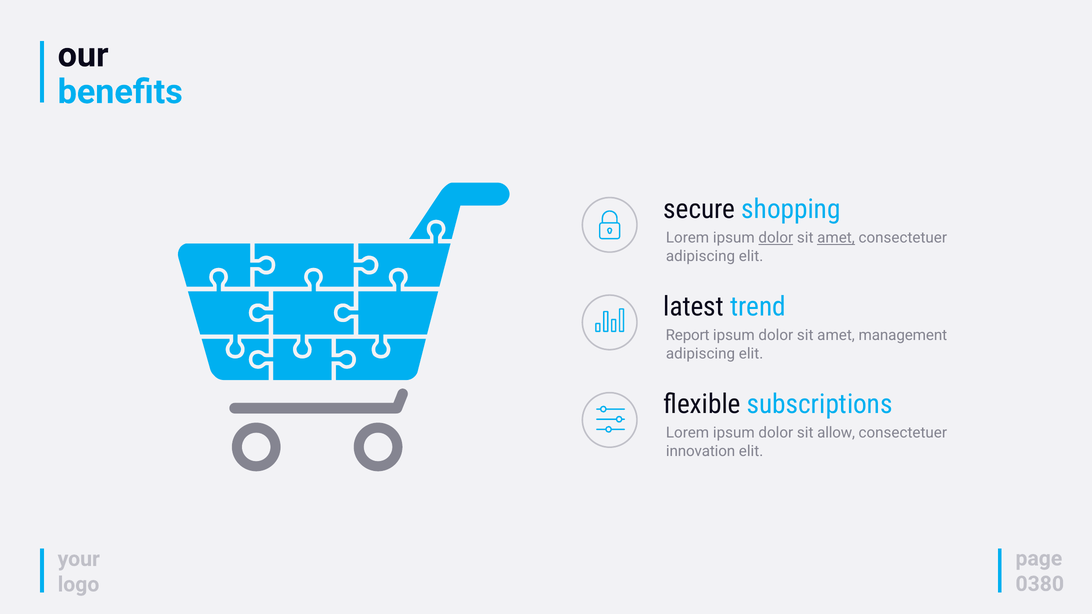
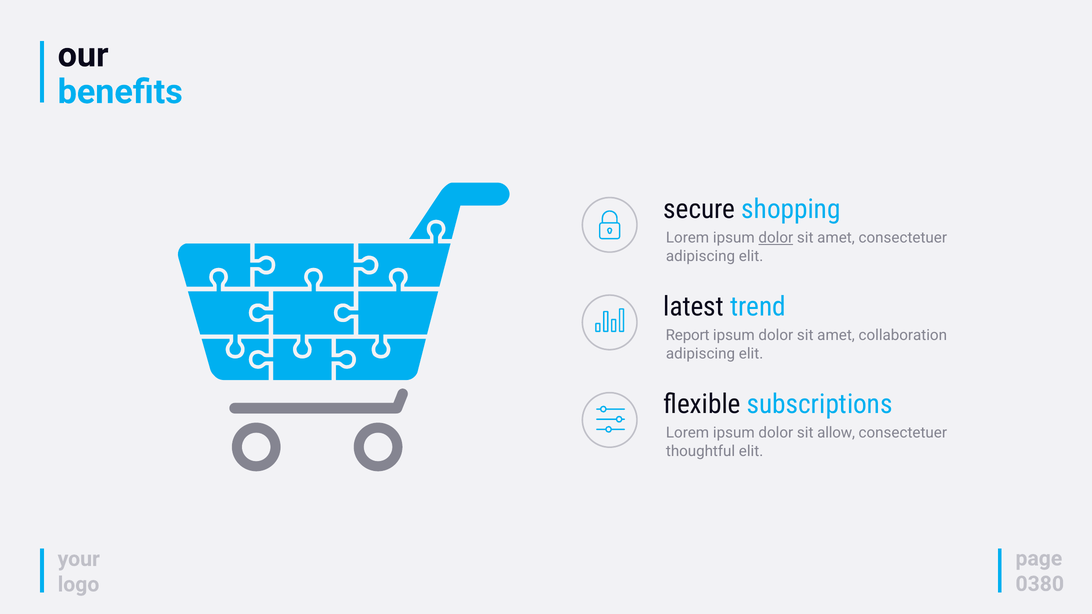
amet at (836, 238) underline: present -> none
management: management -> collaboration
innovation: innovation -> thoughtful
